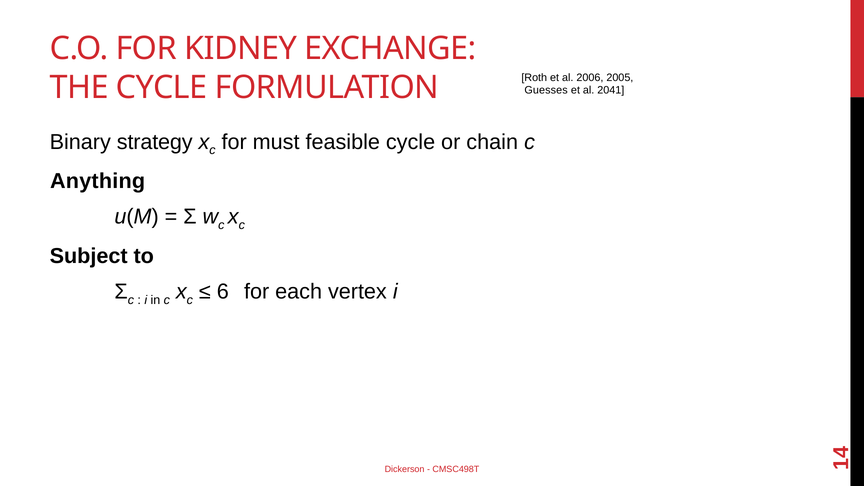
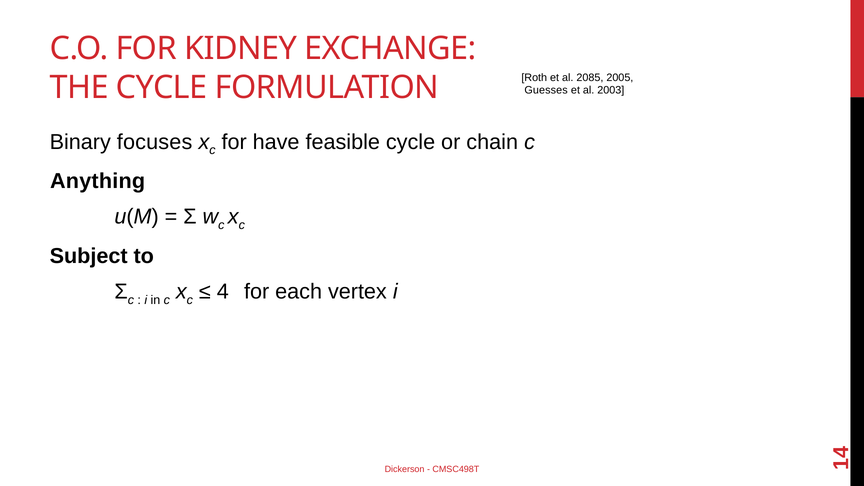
2006: 2006 -> 2085
2041: 2041 -> 2003
strategy: strategy -> focuses
must: must -> have
6 at (223, 292): 6 -> 4
